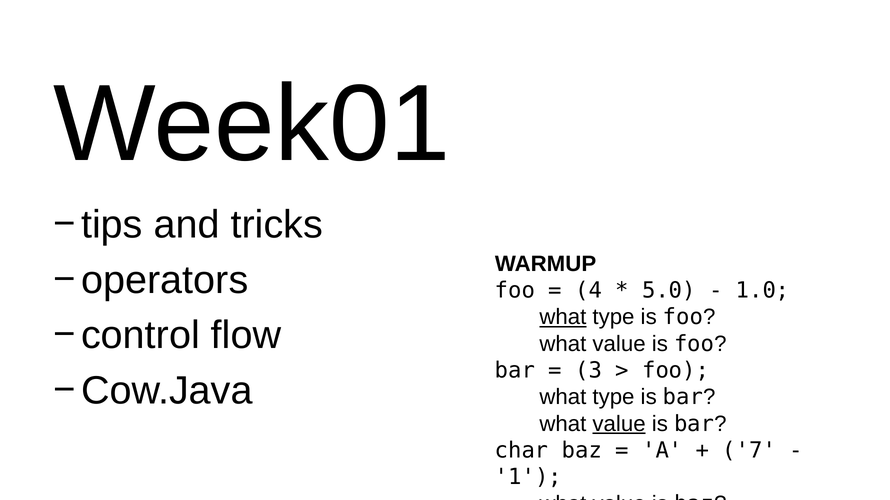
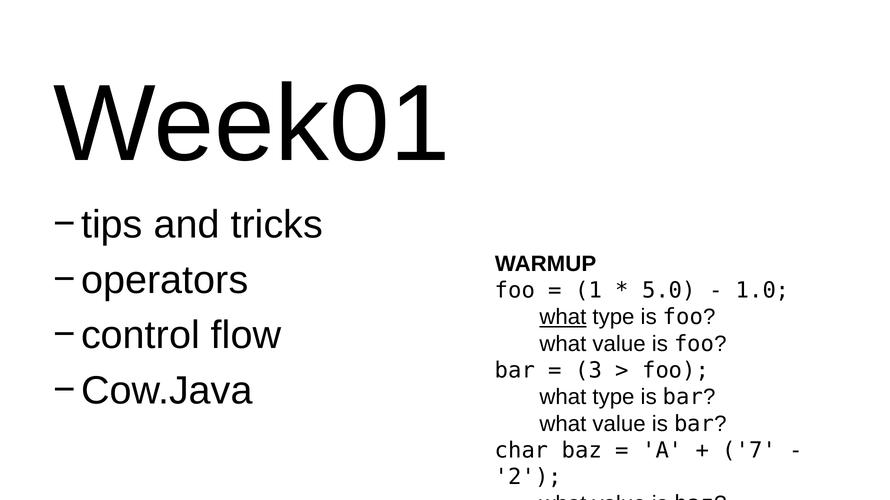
4: 4 -> 1
value at (619, 424) underline: present -> none
1: 1 -> 2
